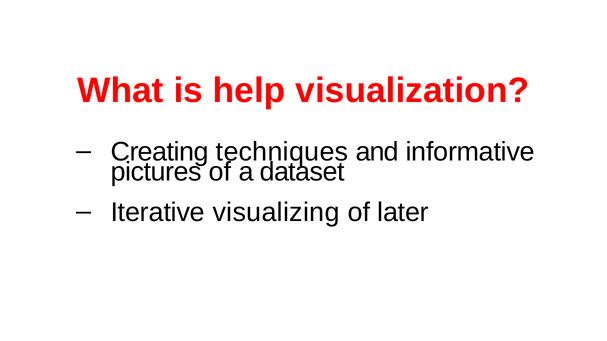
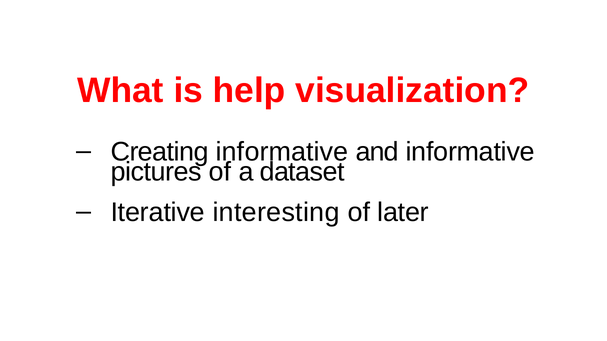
Creating techniques: techniques -> informative
visualizing: visualizing -> interesting
